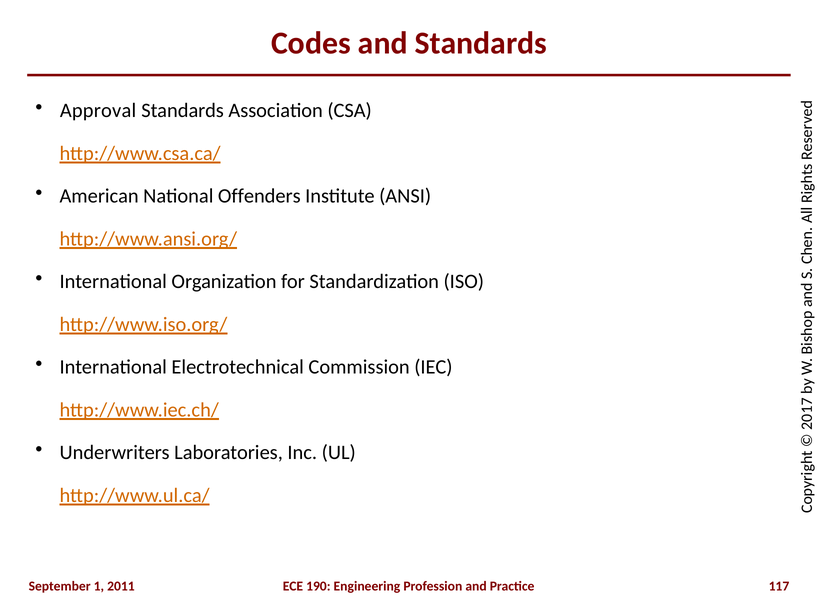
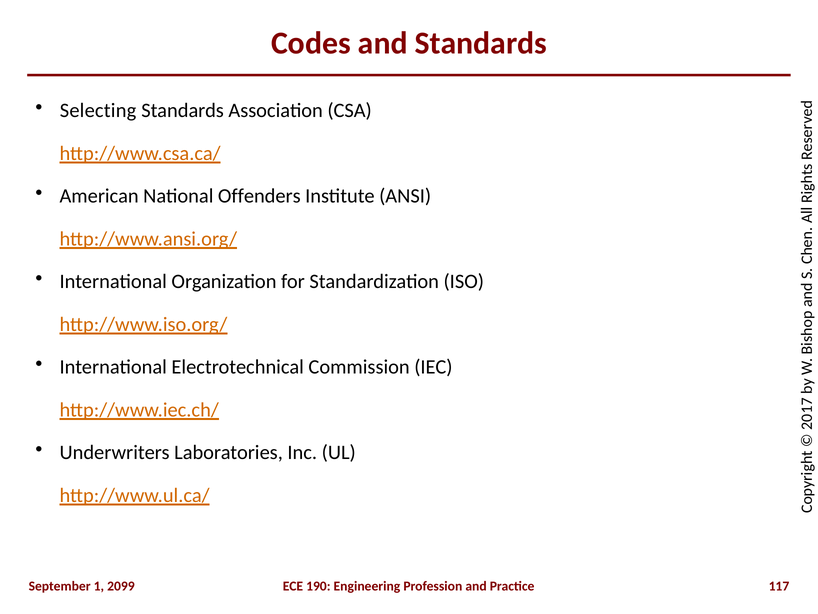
Approval: Approval -> Selecting
2011: 2011 -> 2099
